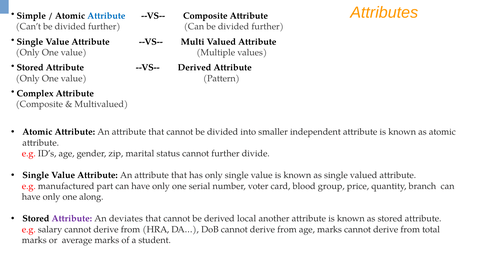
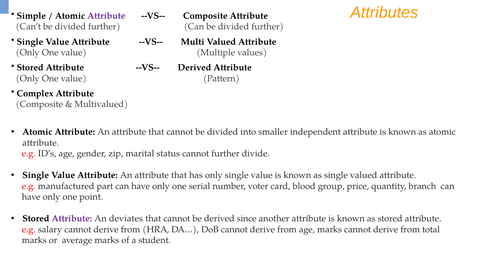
Attribute at (106, 16) colour: blue -> purple
along: along -> point
local: local -> since
